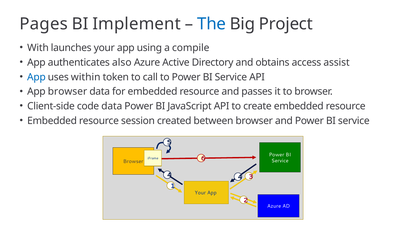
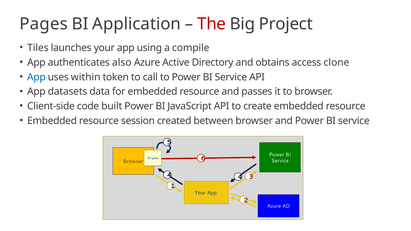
Implement: Implement -> Application
The colour: blue -> red
With: With -> Tiles
assist: assist -> clone
App browser: browser -> datasets
code data: data -> built
